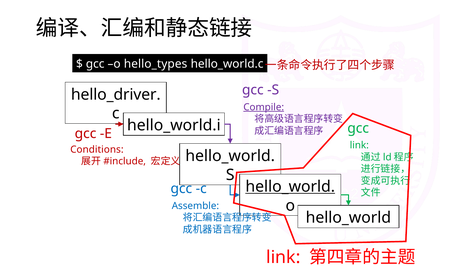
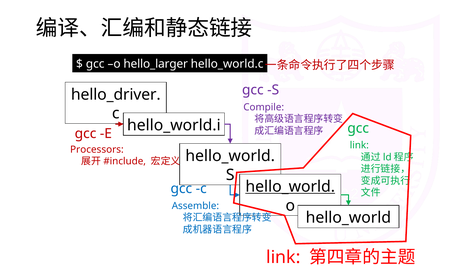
hello_types: hello_types -> hello_larger
Compile underline: present -> none
Conditions: Conditions -> Processors
